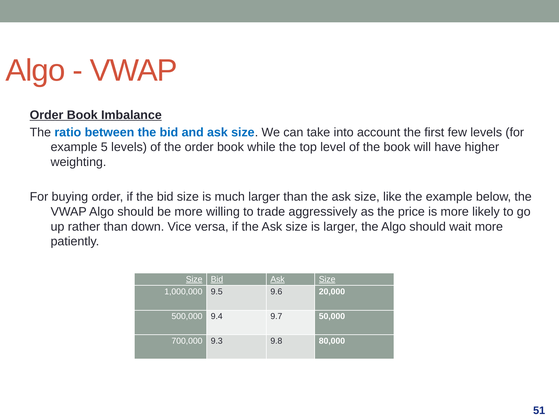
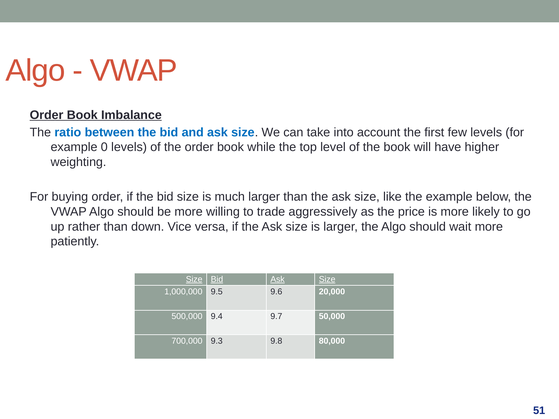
5: 5 -> 0
